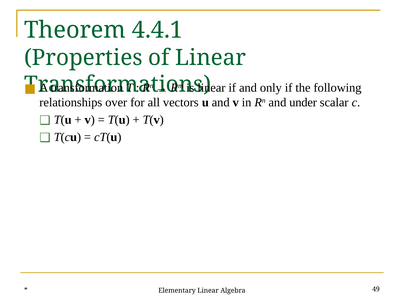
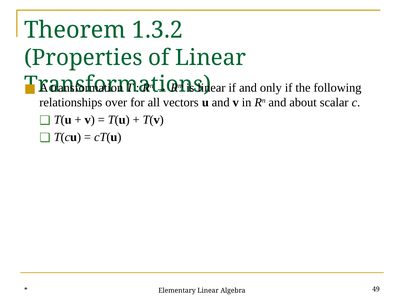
4.4.1: 4.4.1 -> 1.3.2
under: under -> about
